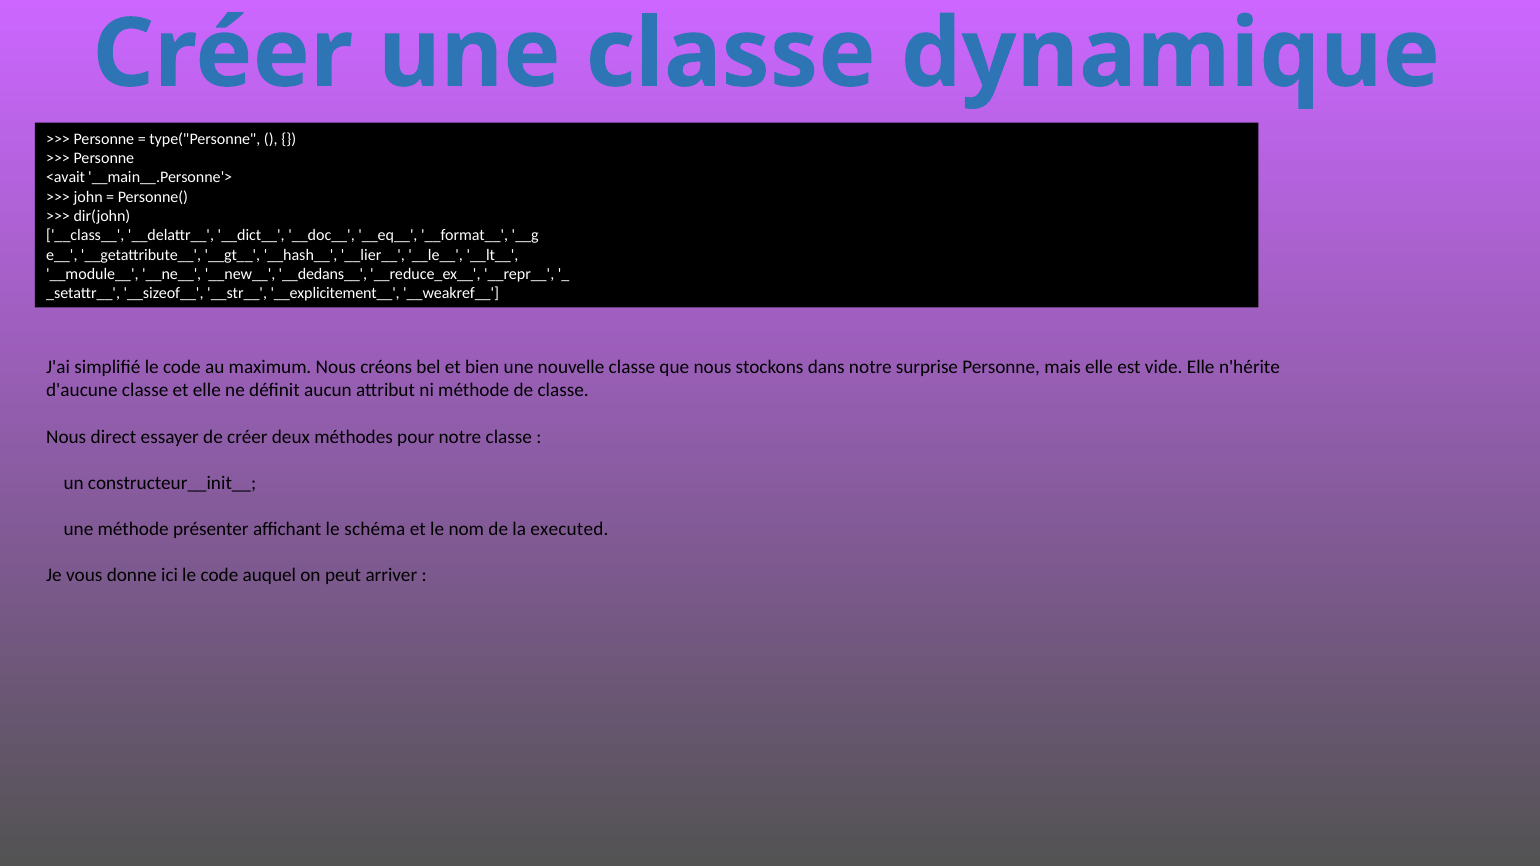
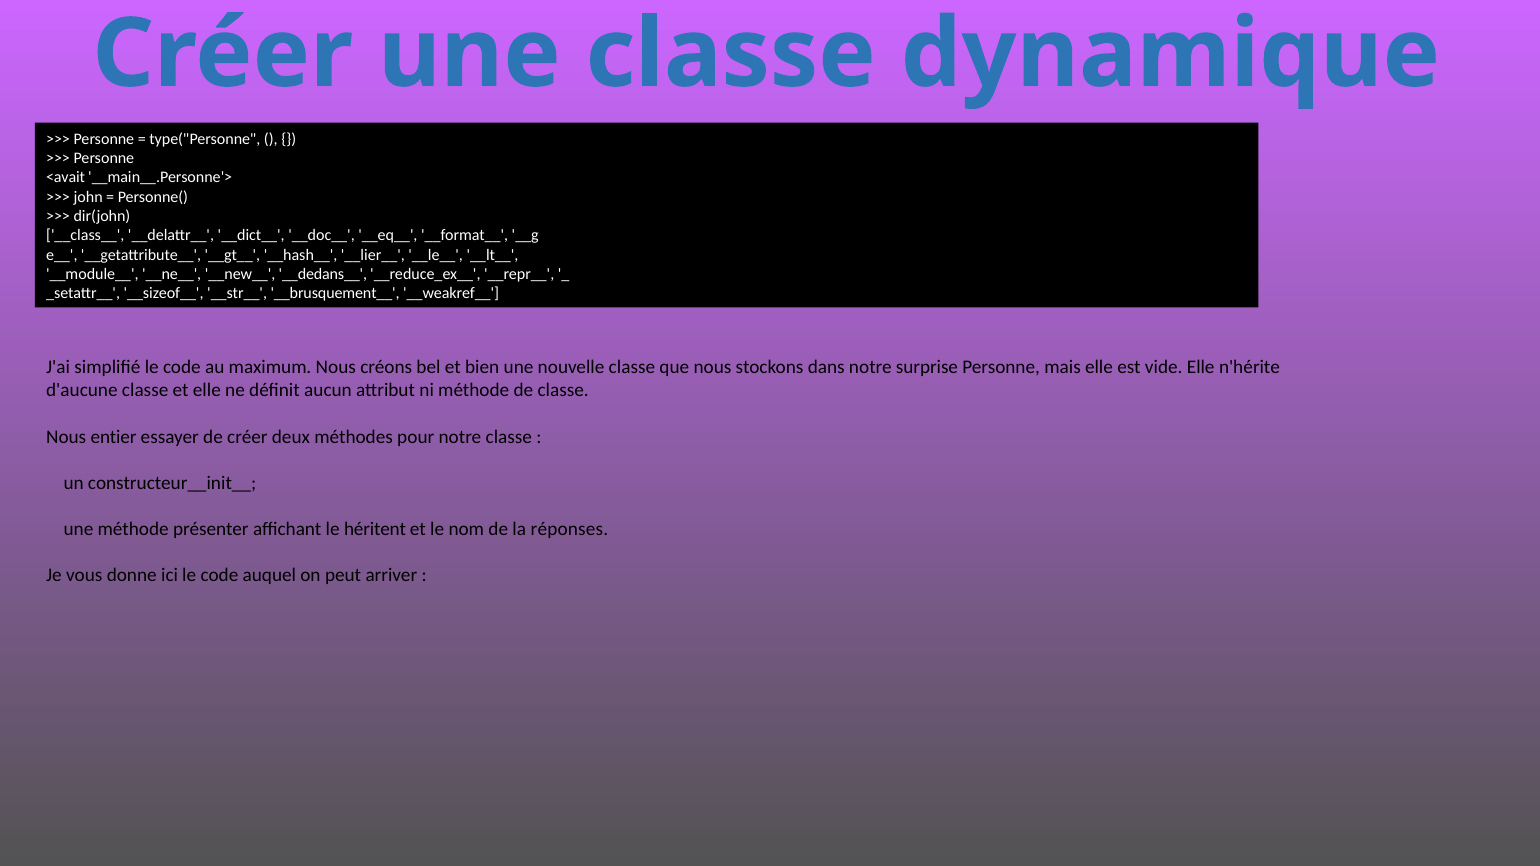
__explicitement__: __explicitement__ -> __brusquement__
direct: direct -> entier
schéma: schéma -> héritent
executed: executed -> réponses
